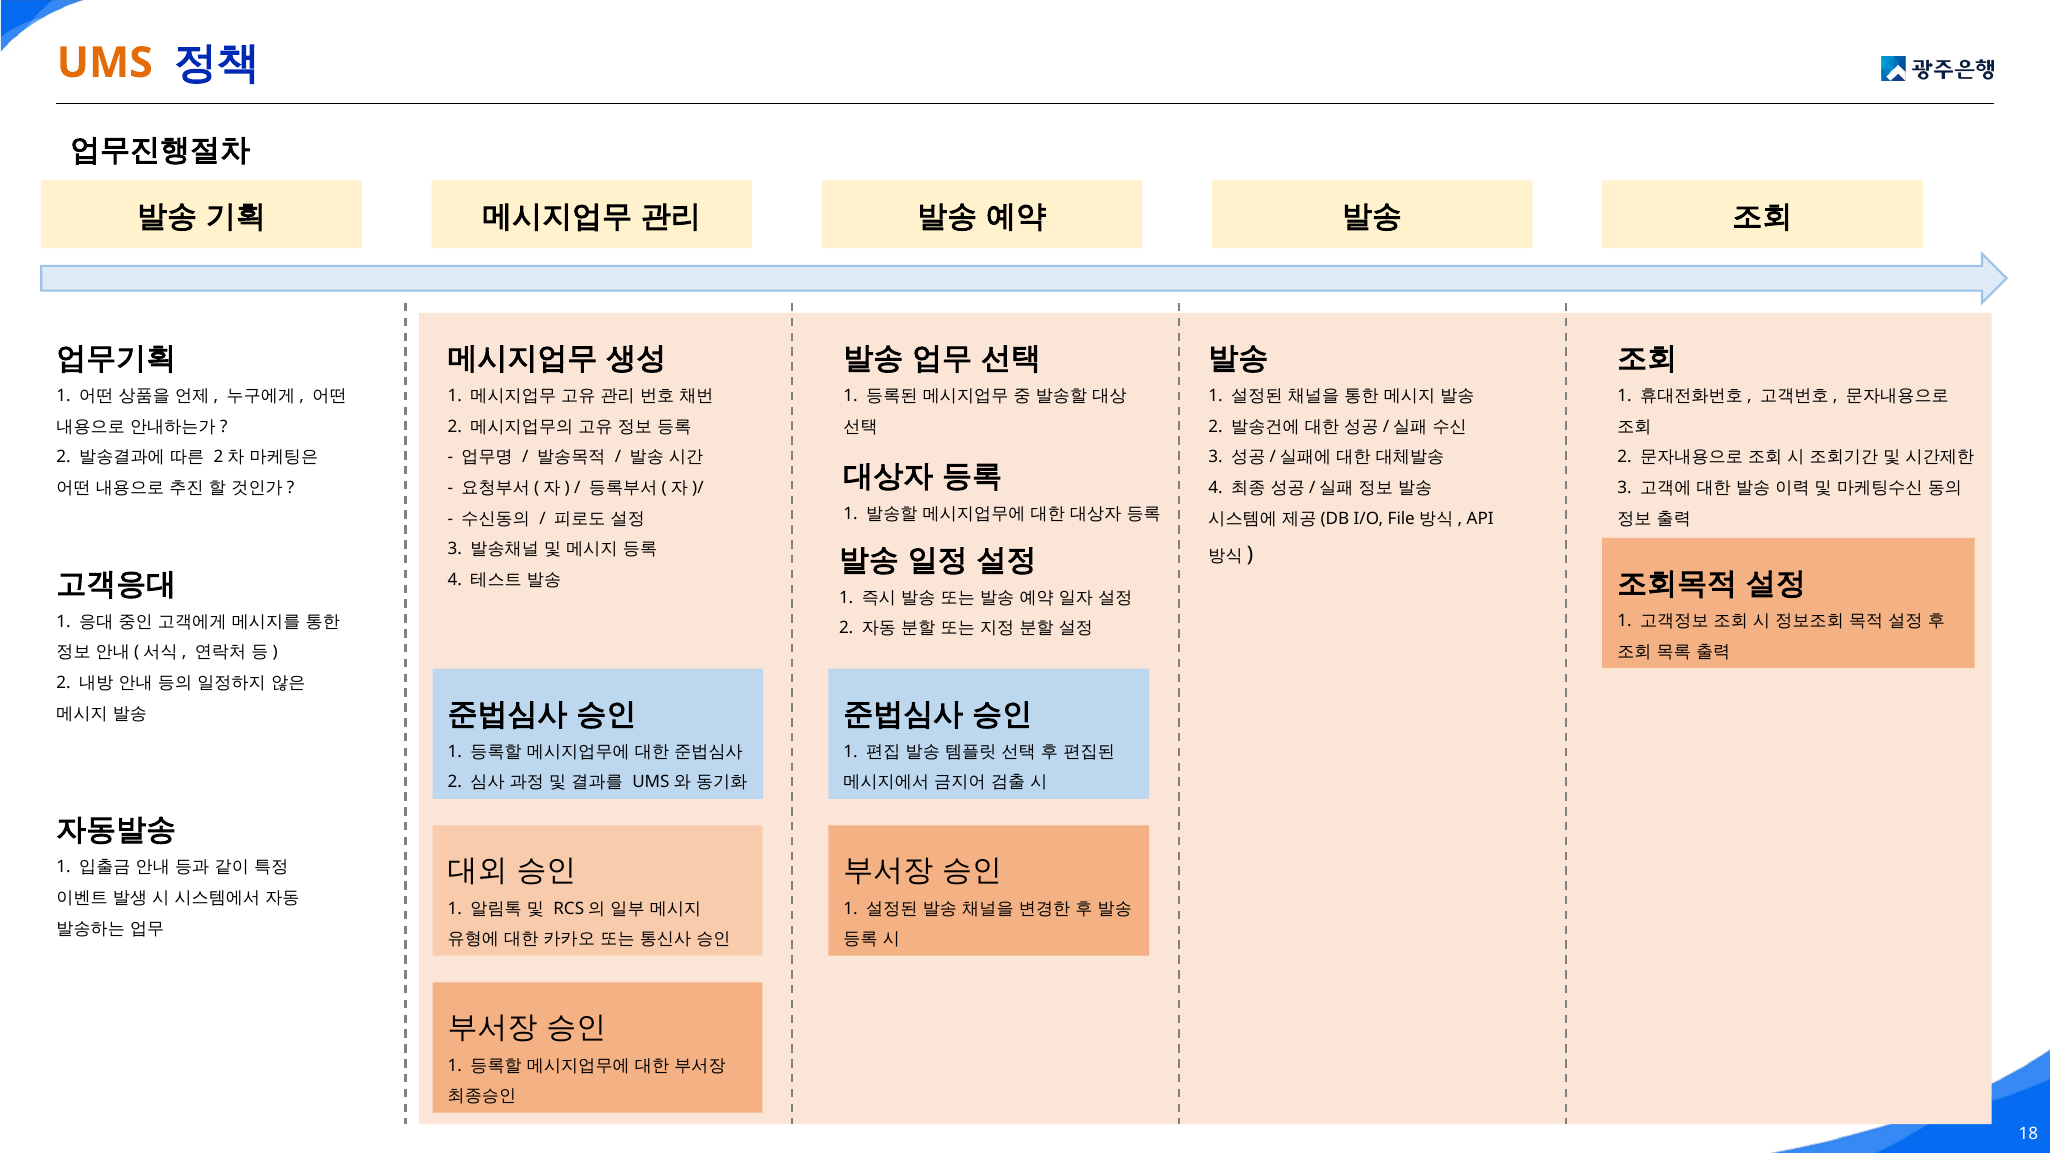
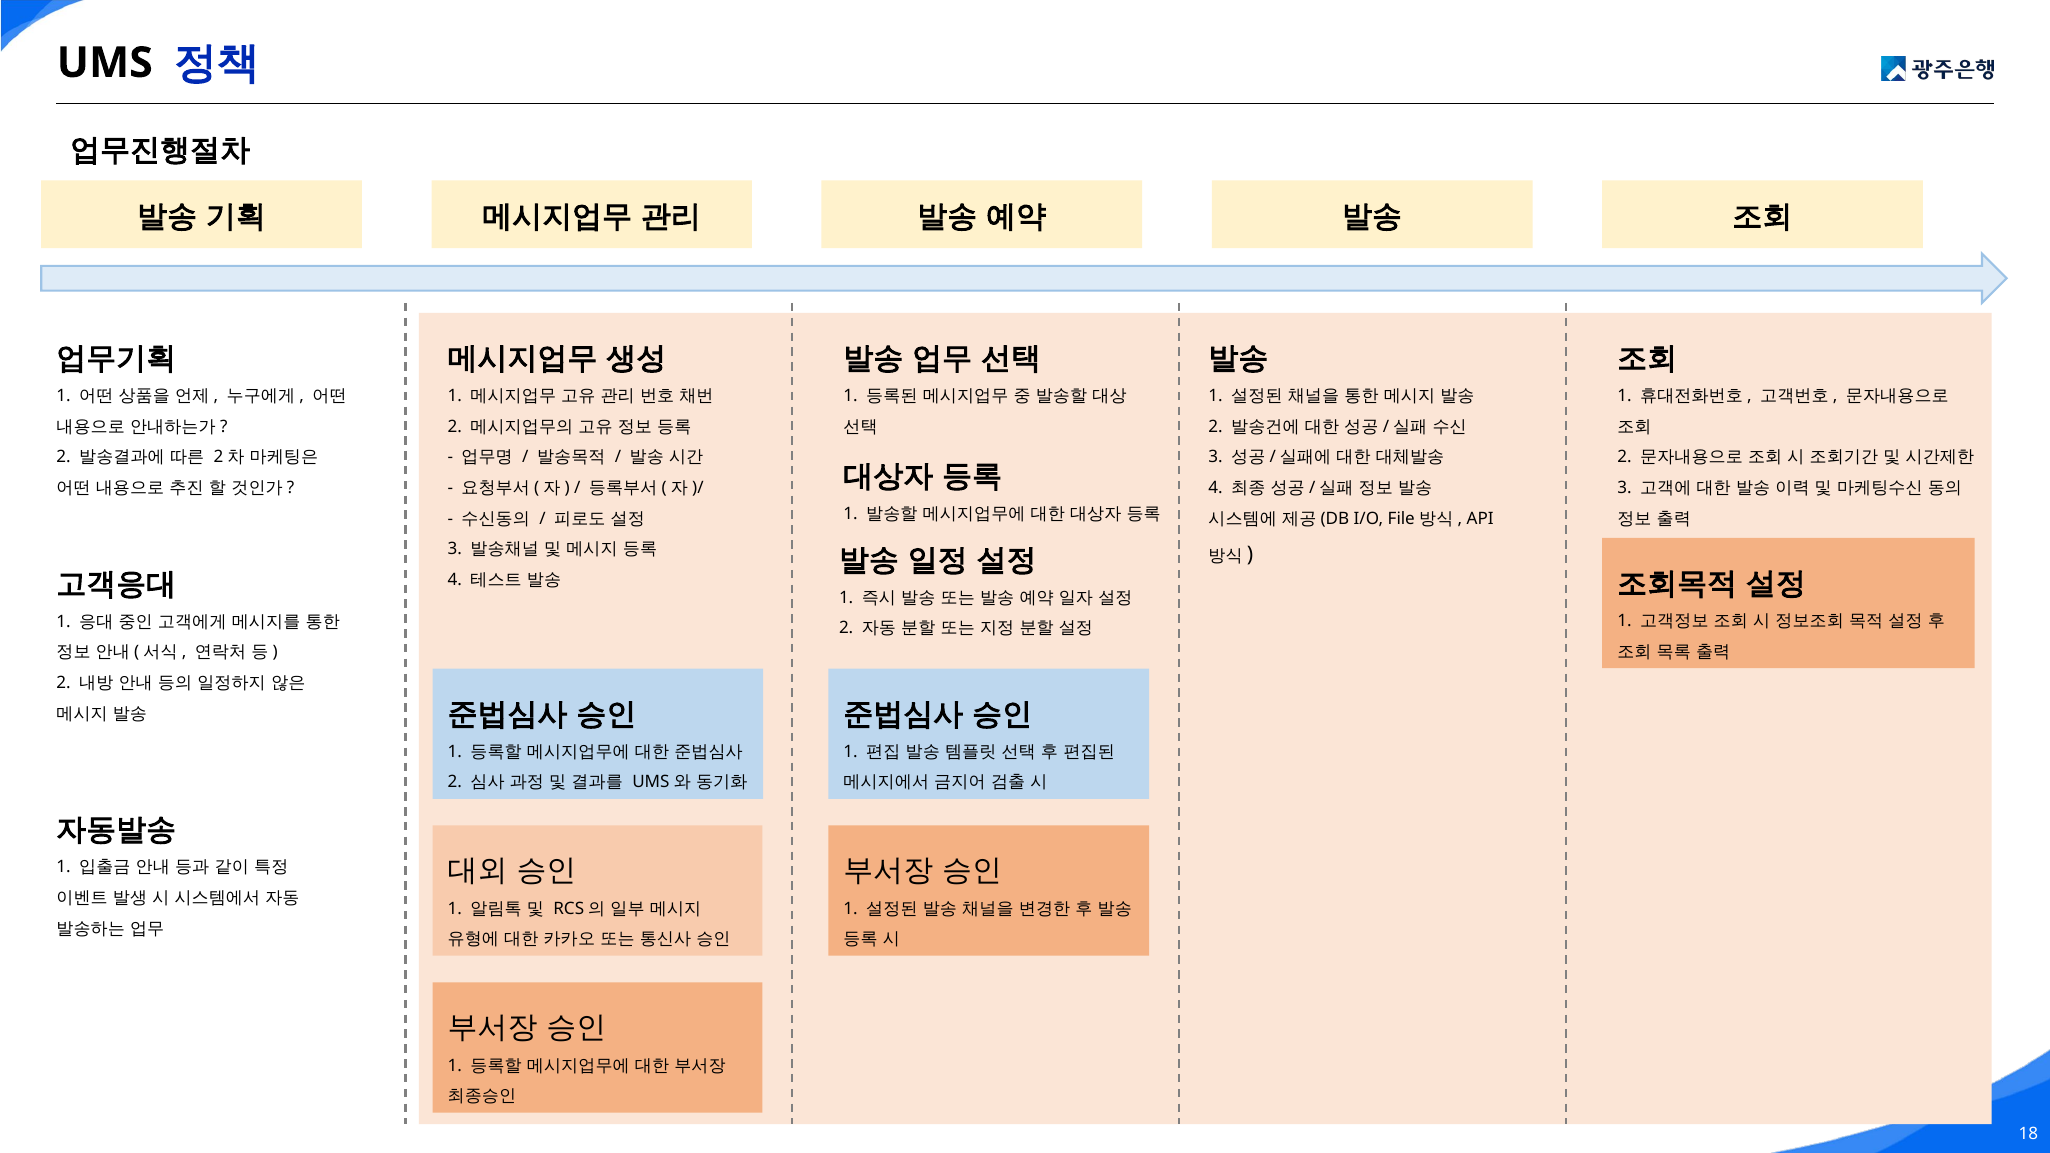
UMS colour: orange -> black
